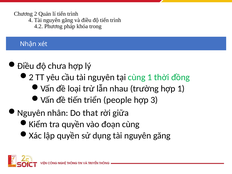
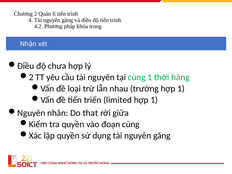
đồng: đồng -> hàng
people: people -> limited
3 at (154, 100): 3 -> 1
